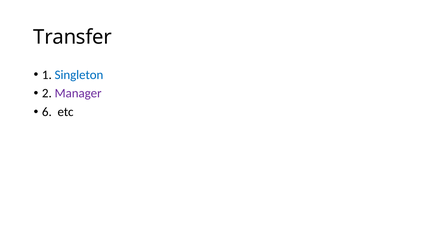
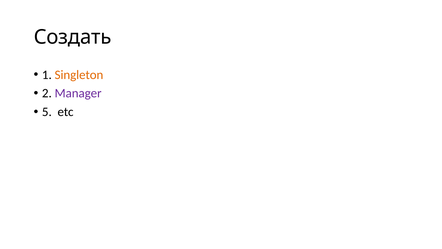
Transfer: Transfer -> Создать
Singleton colour: blue -> orange
6: 6 -> 5
